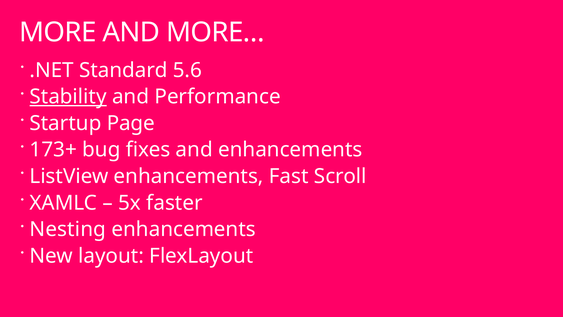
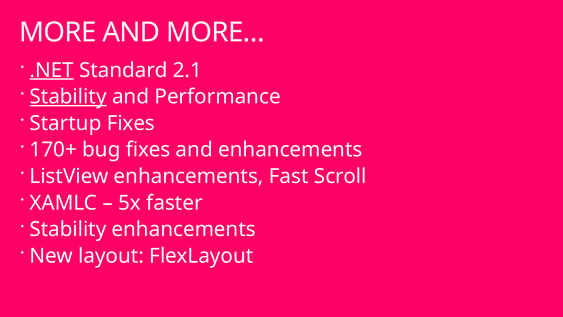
.NET underline: none -> present
5.6: 5.6 -> 2.1
Startup Page: Page -> Fixes
173+: 173+ -> 170+
Nesting at (68, 229): Nesting -> Stability
